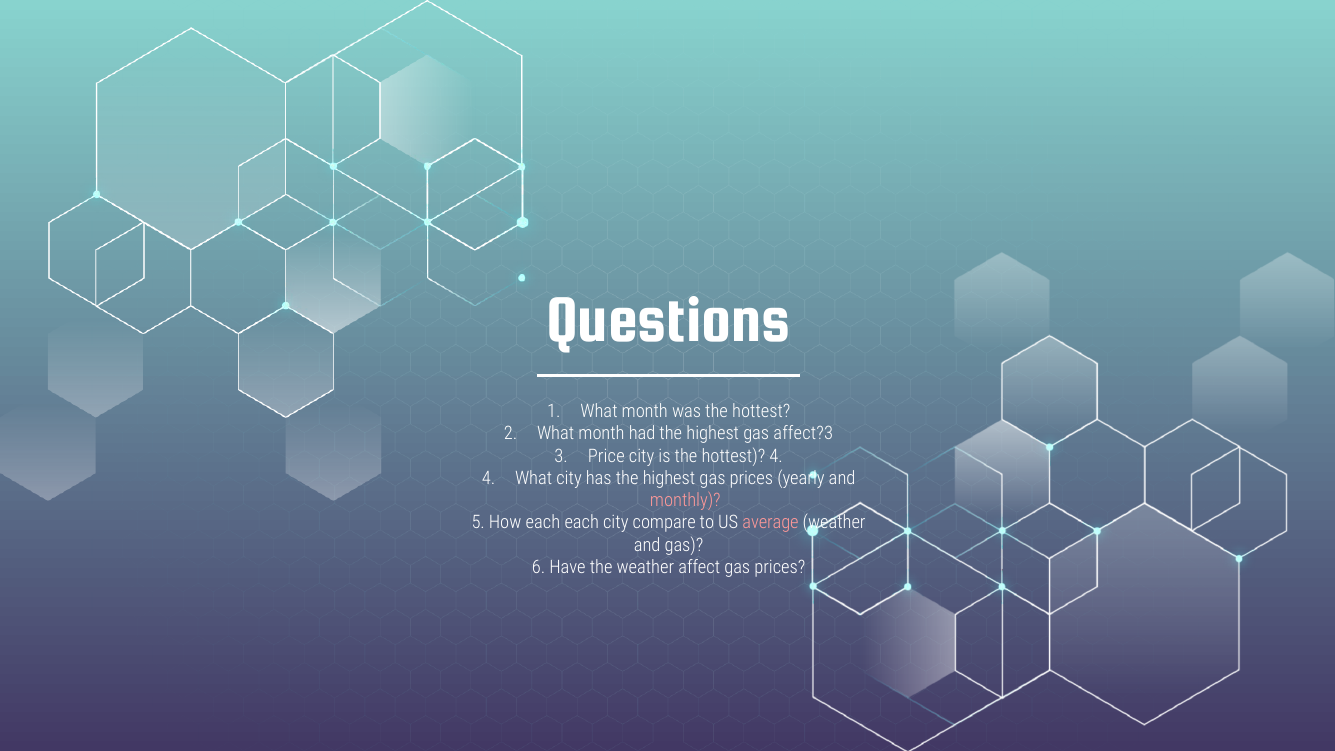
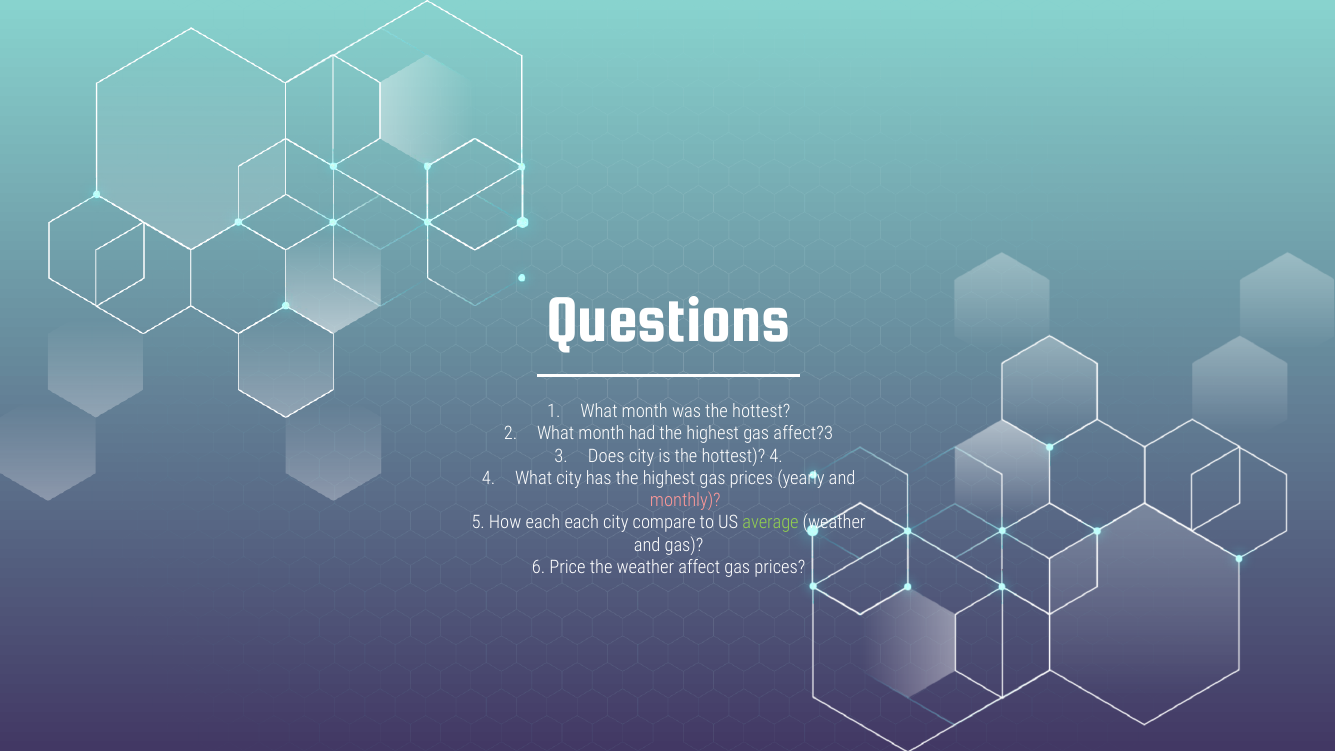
Price: Price -> Does
average colour: pink -> light green
Have: Have -> Price
